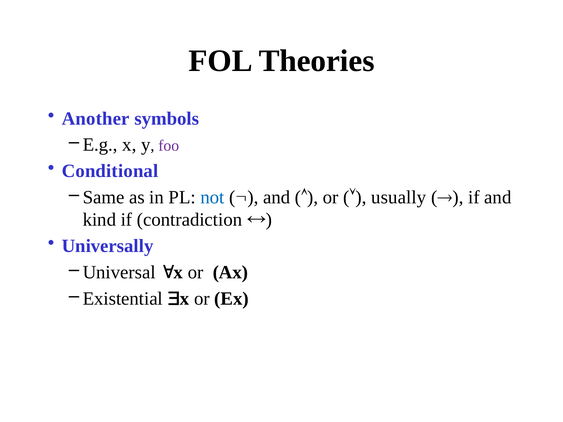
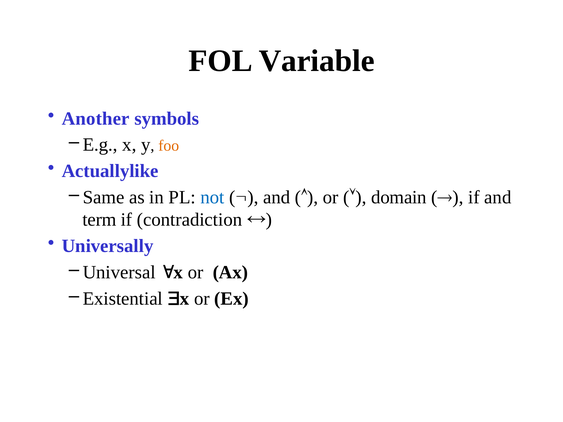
Theories: Theories -> Variable
foo colour: purple -> orange
Conditional: Conditional -> Actuallylike
usually: usually -> domain
kind: kind -> term
